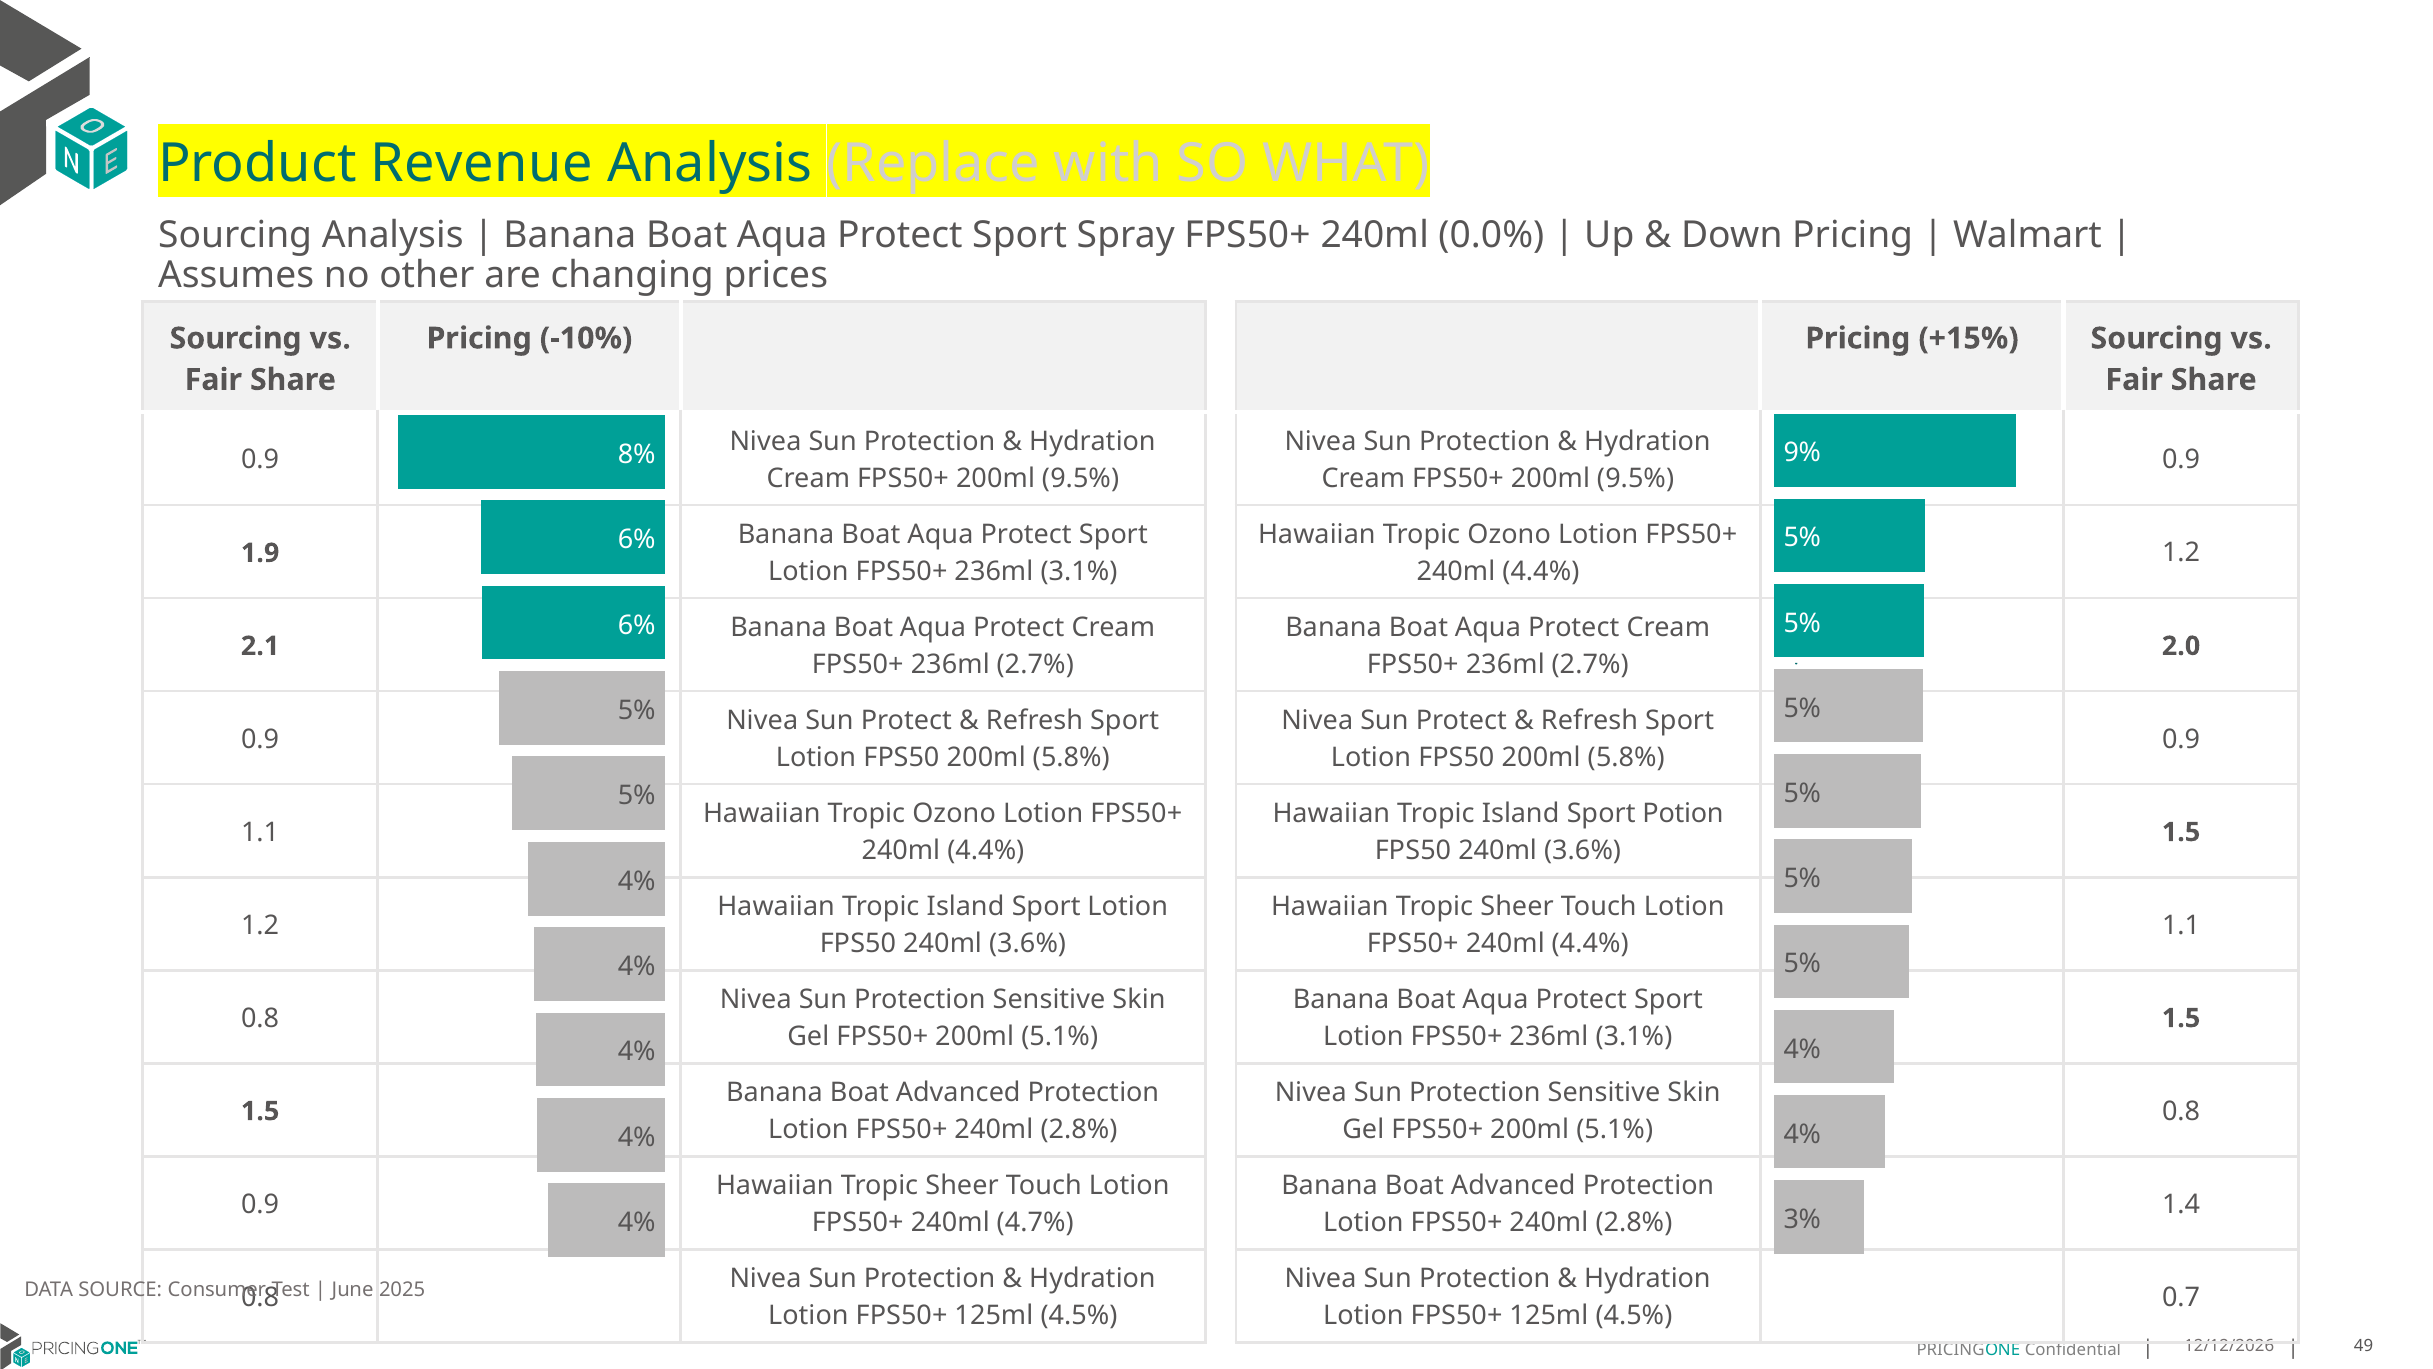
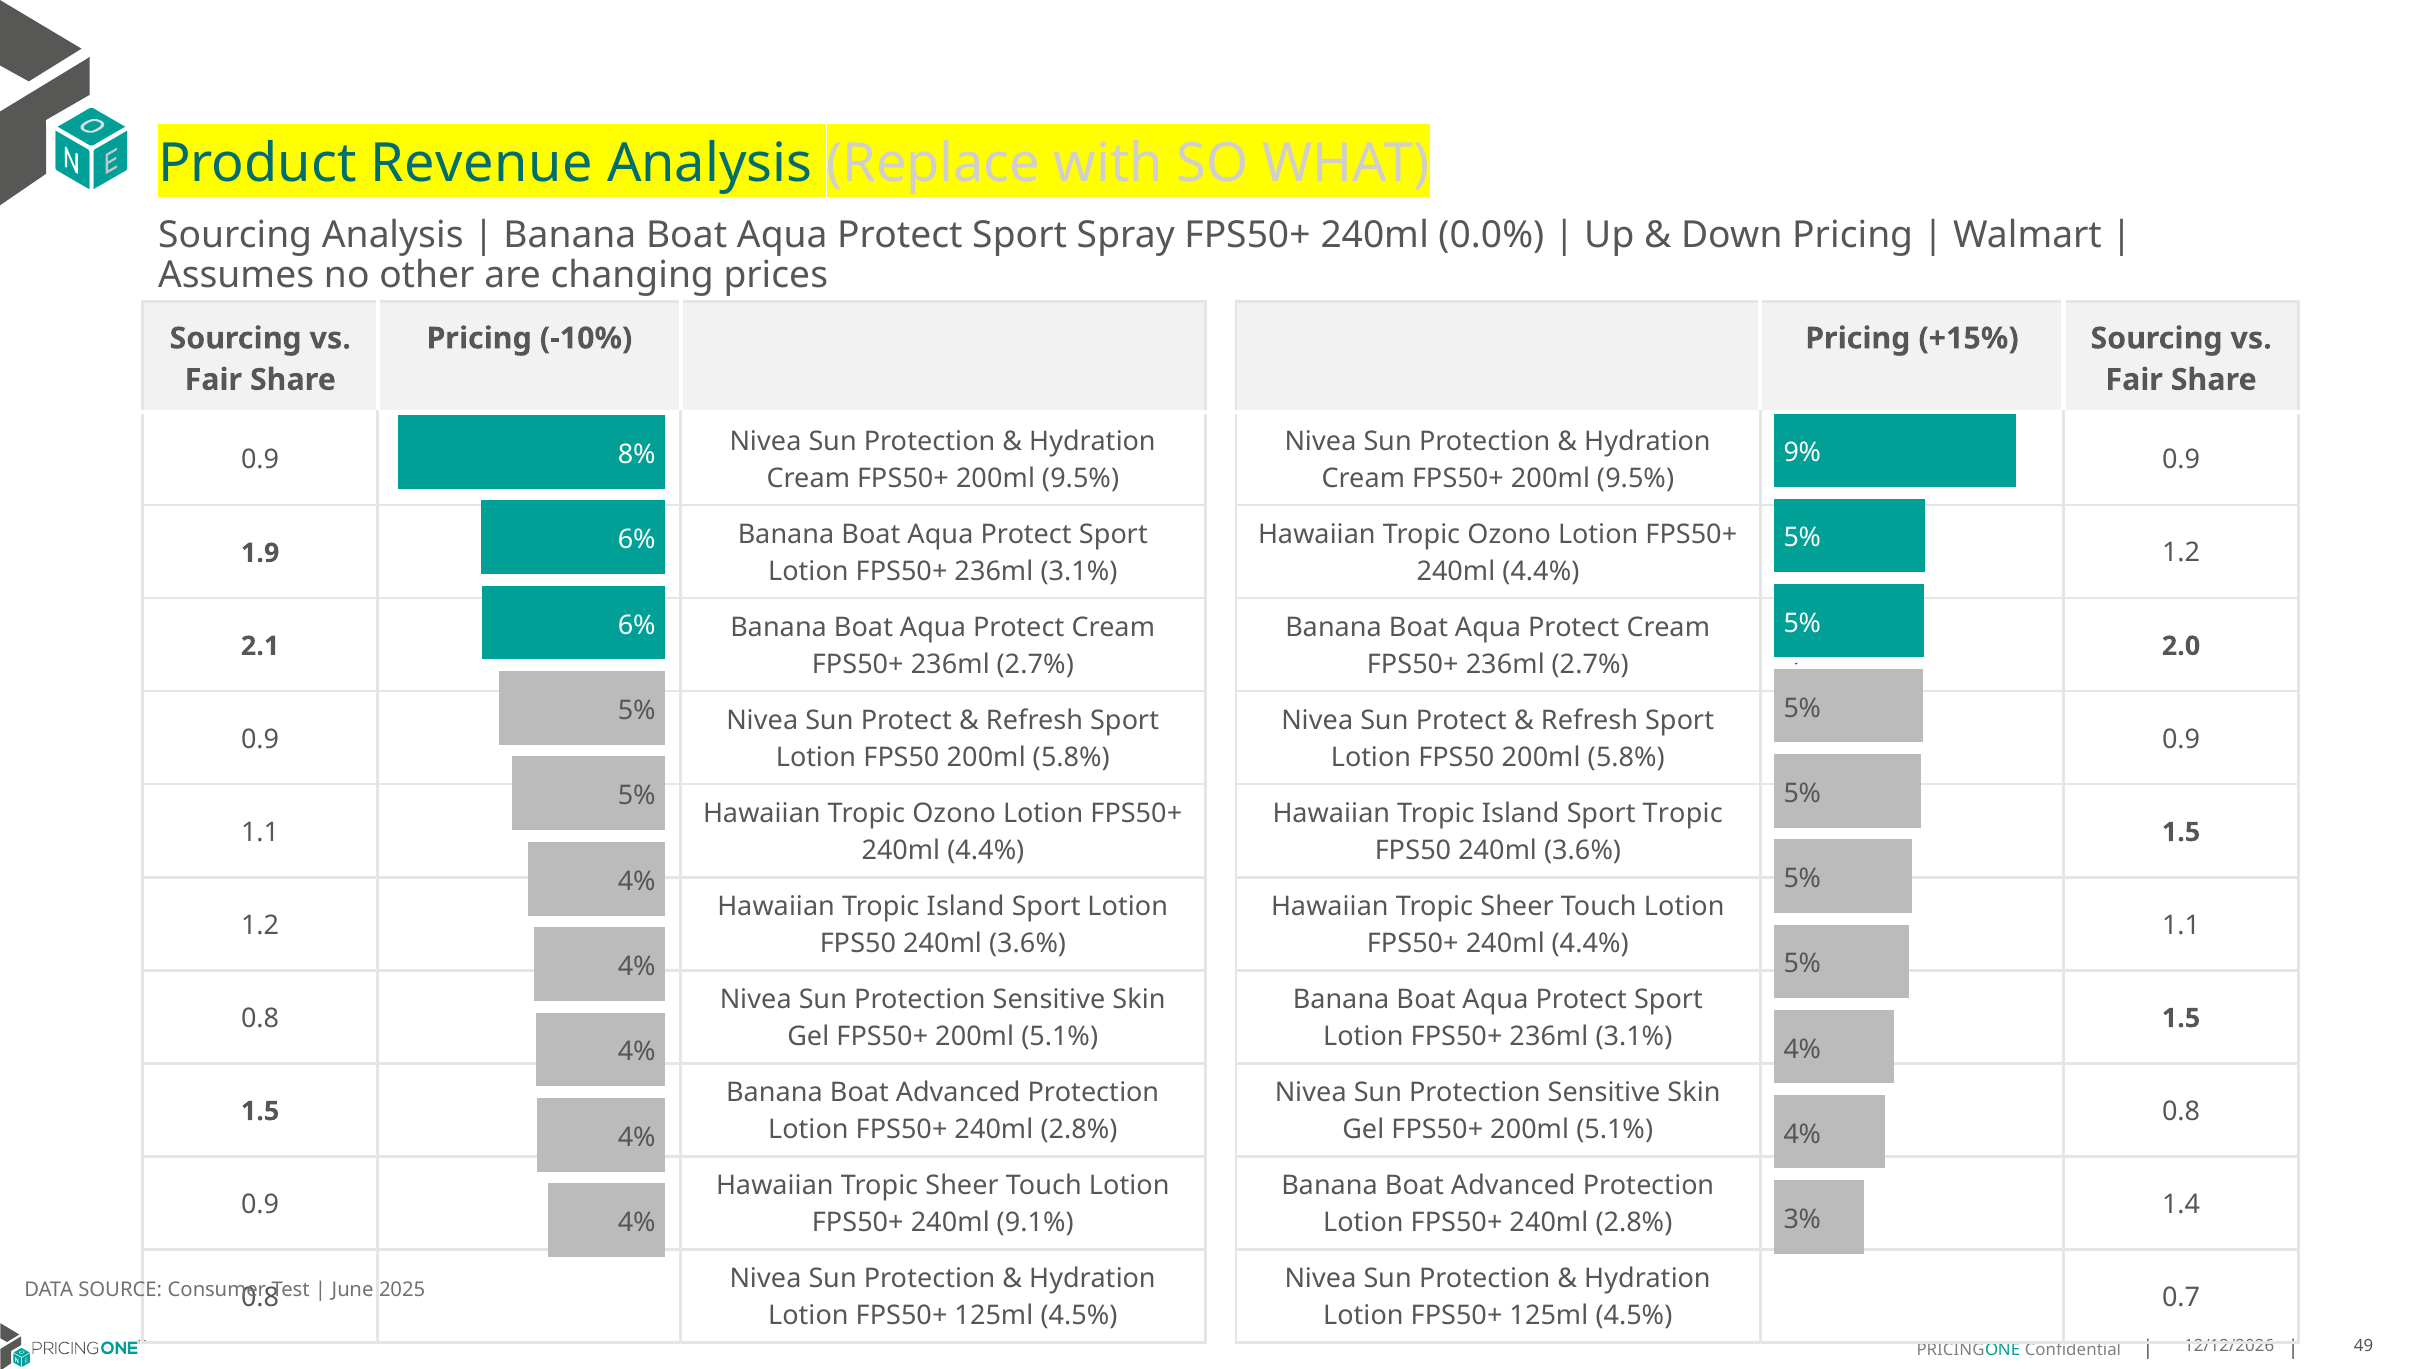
Sport Potion: Potion -> Tropic
4.7%: 4.7% -> 9.1%
